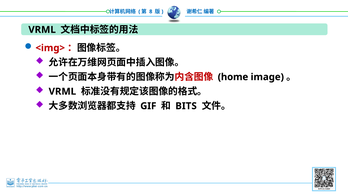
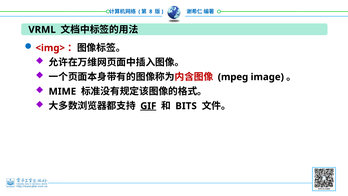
home: home -> mpeg
VRML at (62, 91): VRML -> MIME
GIF underline: none -> present
